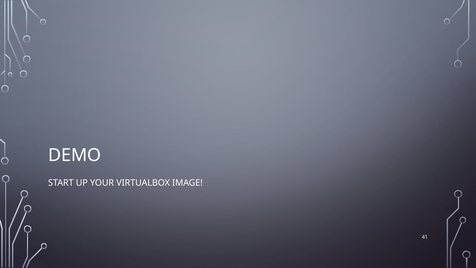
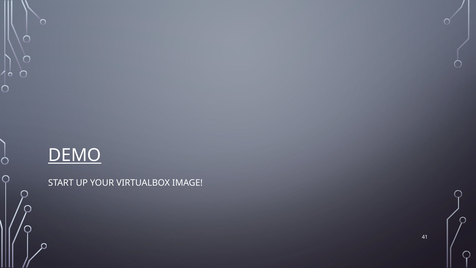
DEMO underline: none -> present
